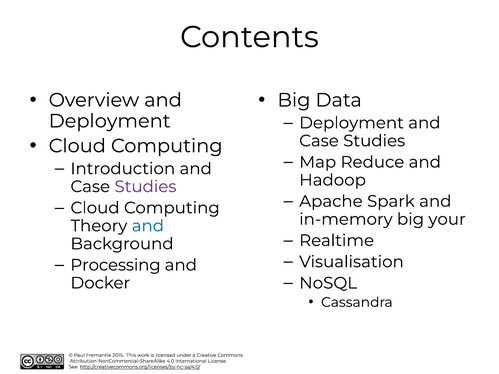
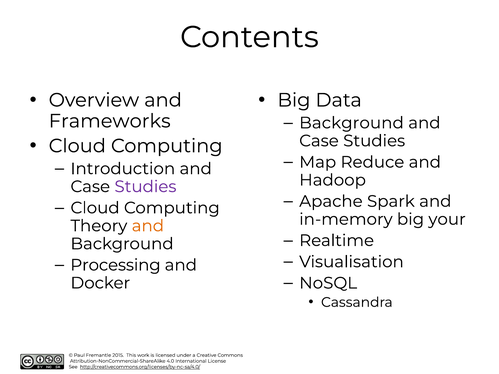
Deployment at (352, 123): Deployment -> Background
Deployment at (110, 121): Deployment -> Frameworks
and at (148, 226) colour: blue -> orange
